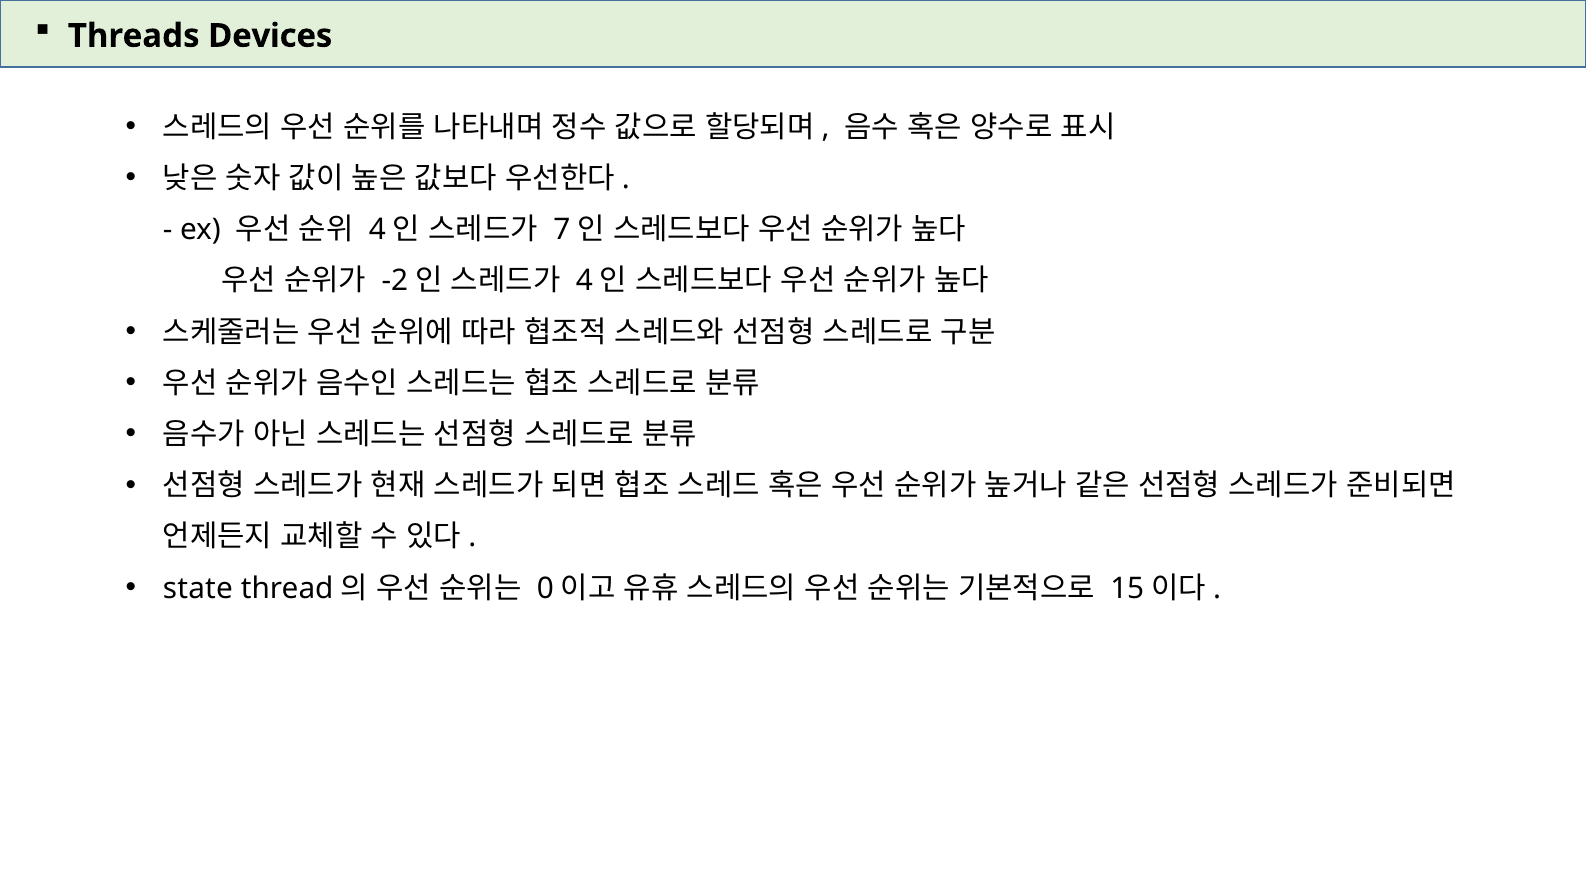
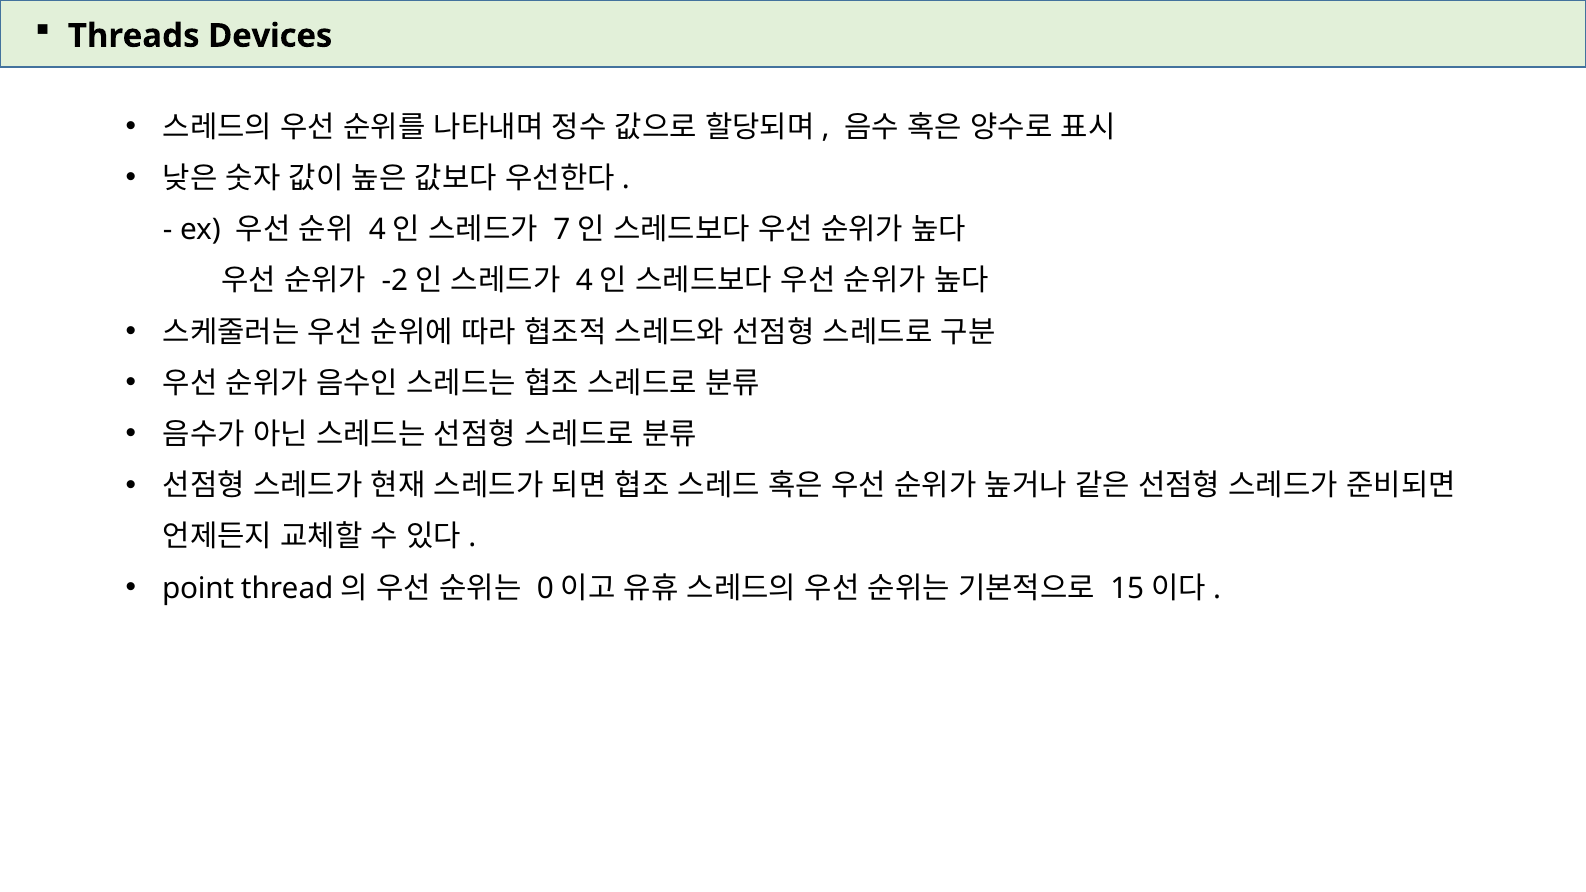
state: state -> point
